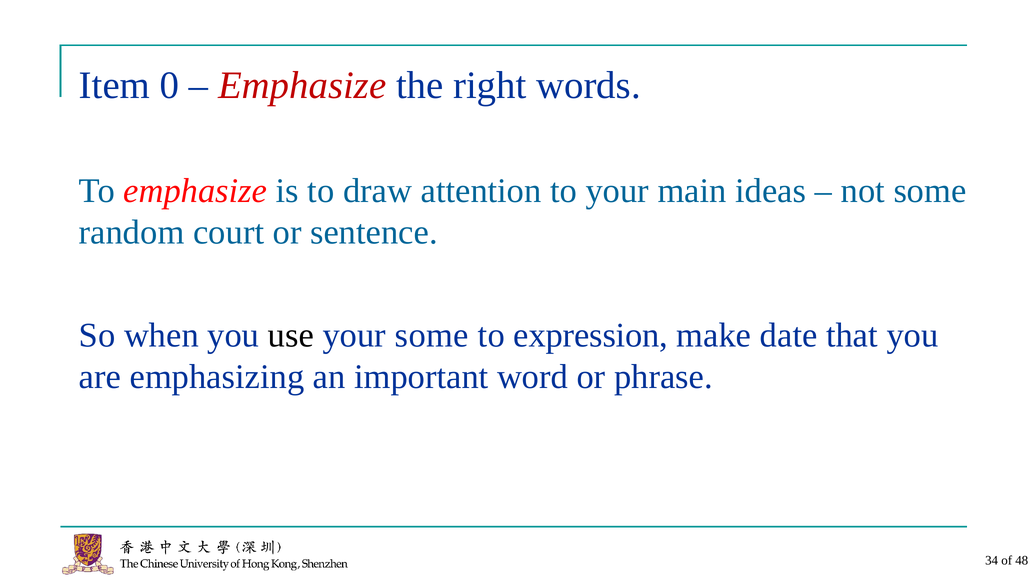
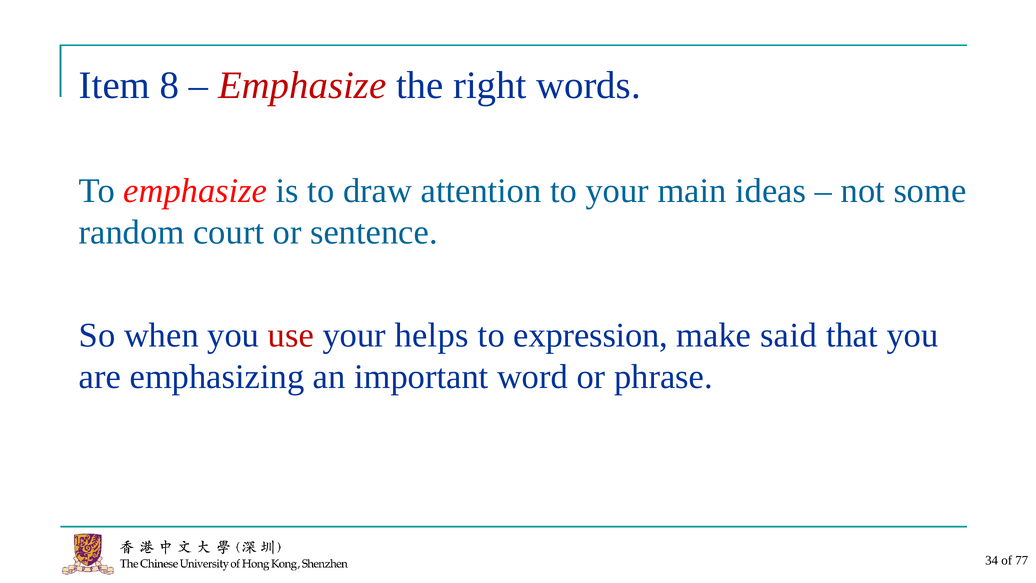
0: 0 -> 8
use colour: black -> red
your some: some -> helps
date: date -> said
48: 48 -> 77
